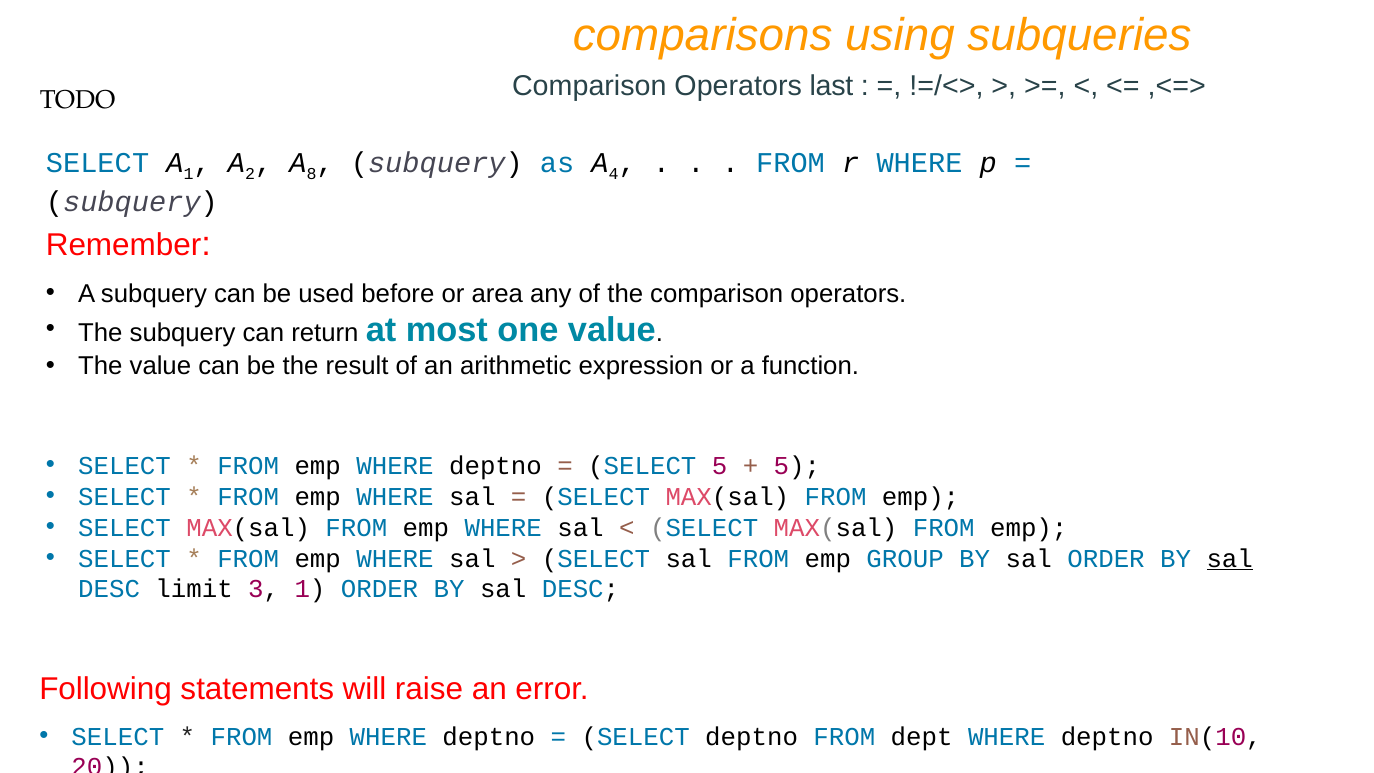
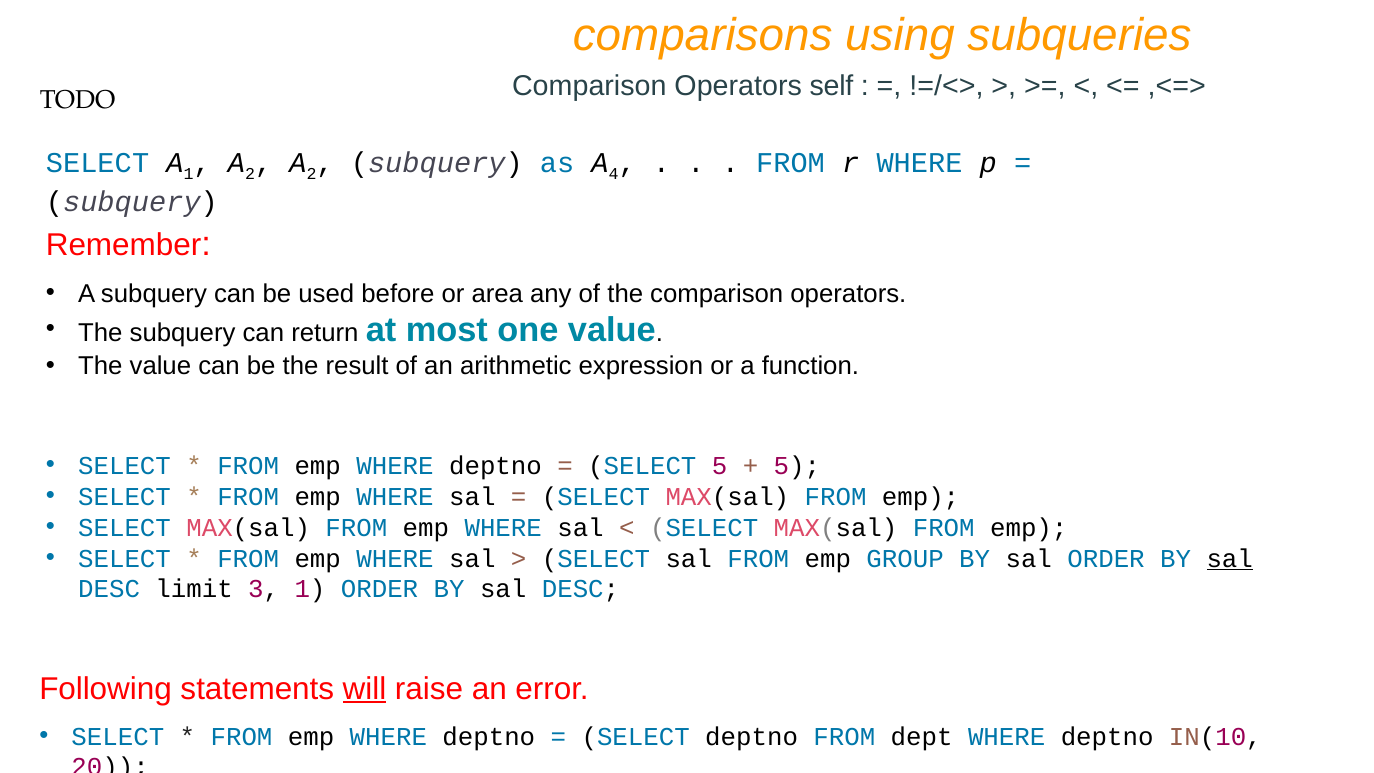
last: last -> self
8 at (311, 174): 8 -> 2
will underline: none -> present
